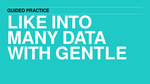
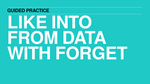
MANY: MANY -> FROM
GENTLE: GENTLE -> FORGET
